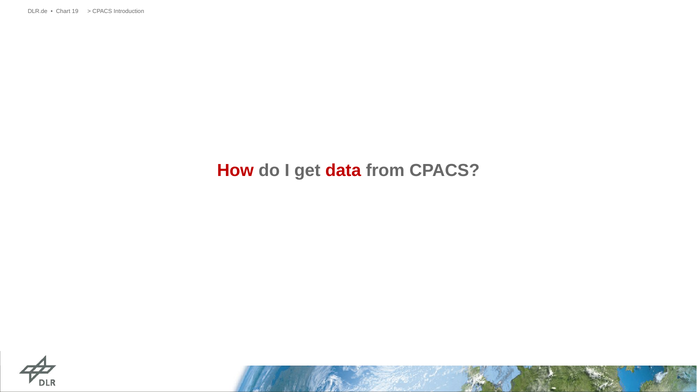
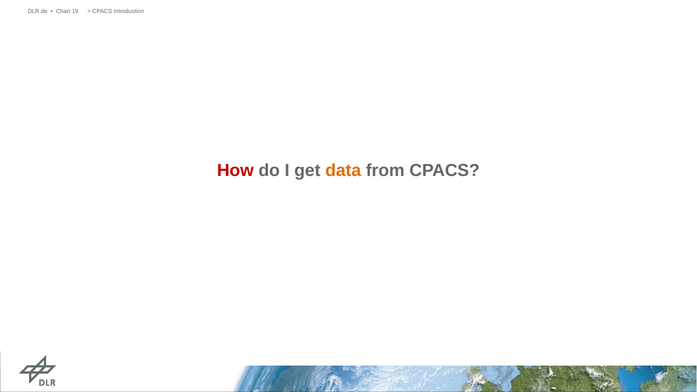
data colour: red -> orange
